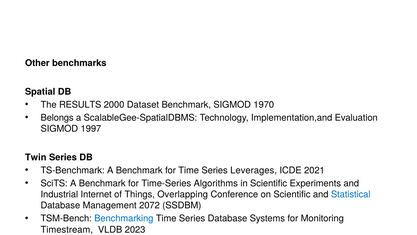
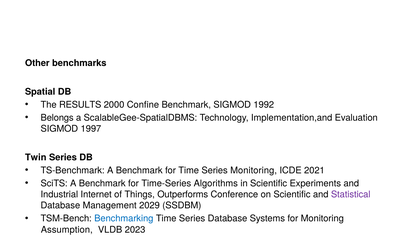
2000 Dataset: Dataset -> Confine
1970: 1970 -> 1992
Series Leverages: Leverages -> Monitoring
Overlapping: Overlapping -> Outperforms
Statistical colour: blue -> purple
2072: 2072 -> 2029
Timestream: Timestream -> Assumption
